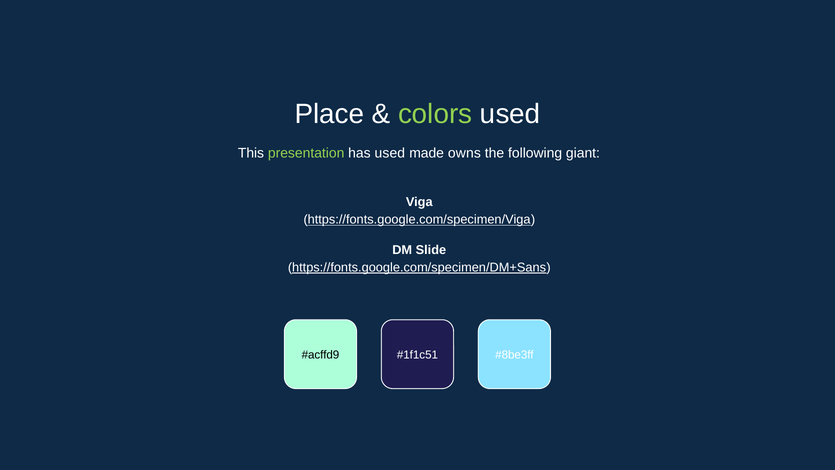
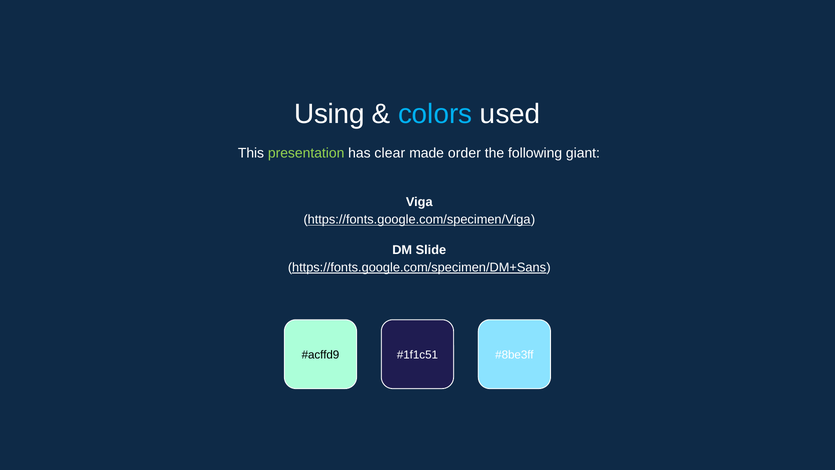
Place: Place -> Using
colors colour: light green -> light blue
has used: used -> clear
owns: owns -> order
